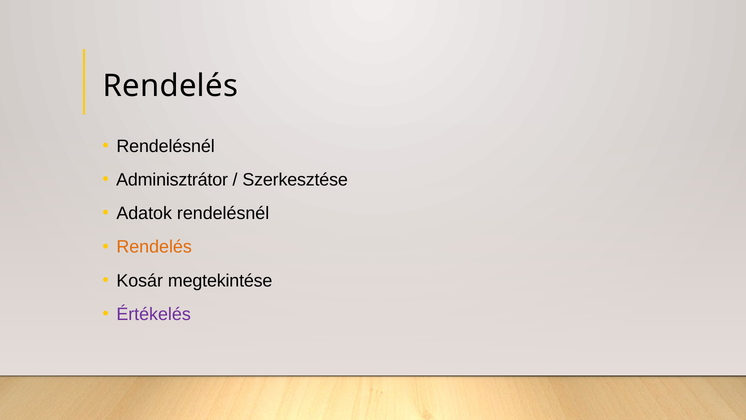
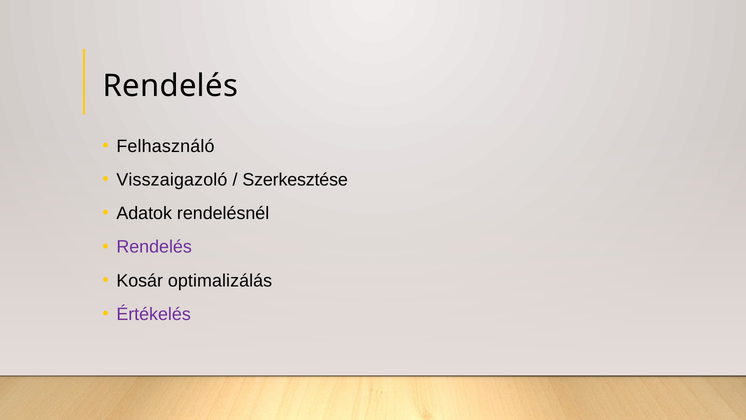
Rendelésnél at (166, 146): Rendelésnél -> Felhasználó
Adminisztrátor: Adminisztrátor -> Visszaigazoló
Rendelés at (154, 247) colour: orange -> purple
megtekintése: megtekintése -> optimalizálás
